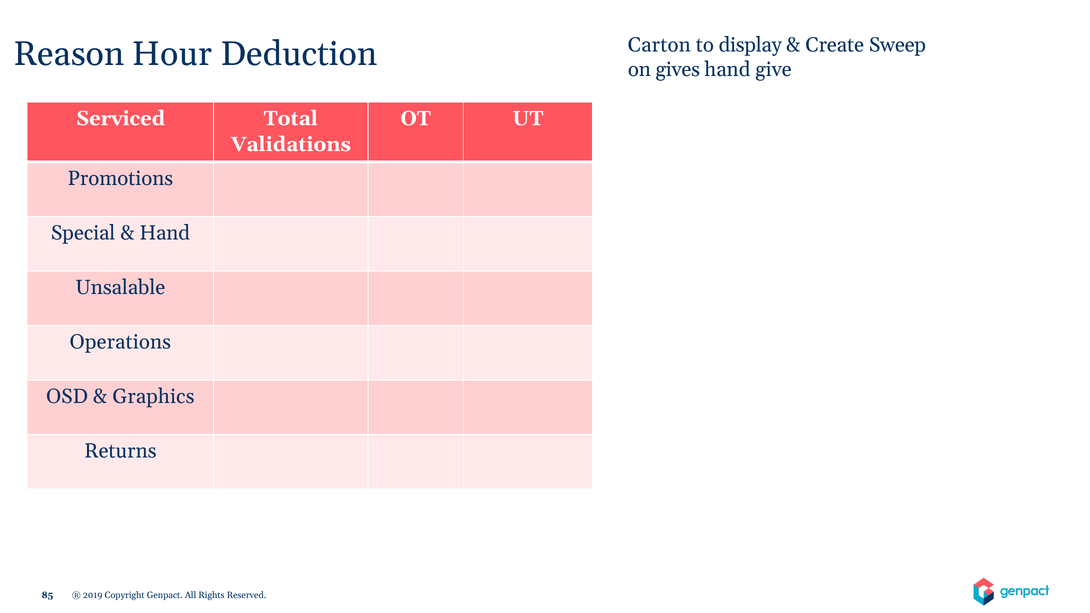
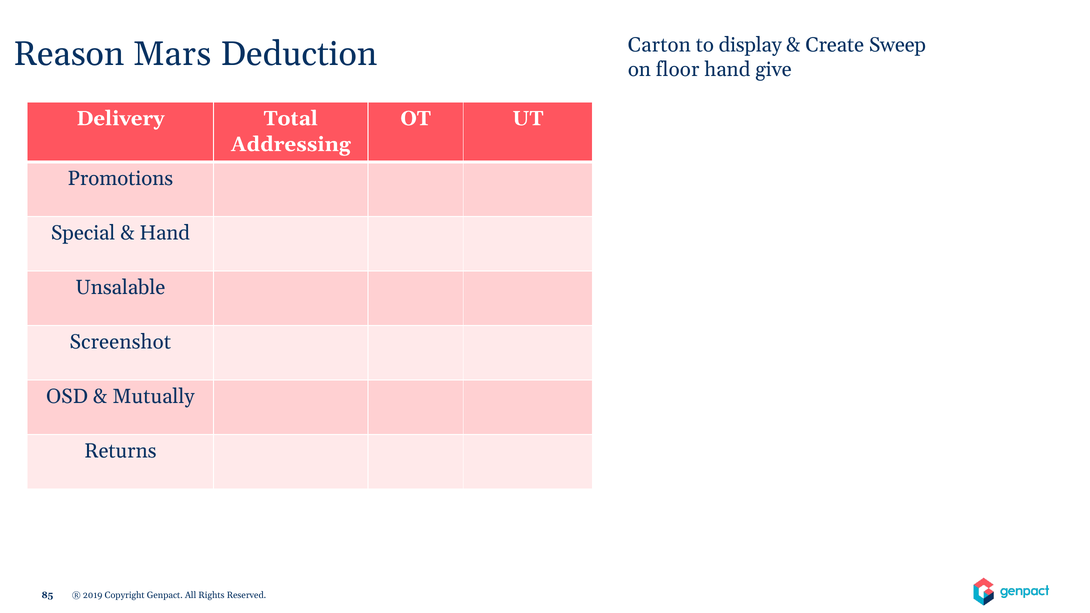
Hour: Hour -> Mars
gives: gives -> floor
Serviced: Serviced -> Delivery
Validations: Validations -> Addressing
Operations: Operations -> Screenshot
Graphics: Graphics -> Mutually
